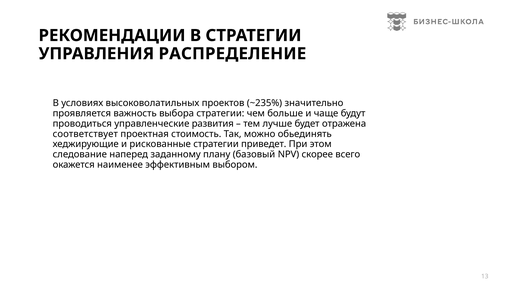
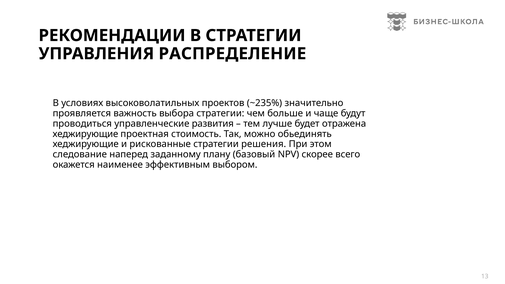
соответствует at (85, 134): соответствует -> хеджирующие
приведет: приведет -> решения
